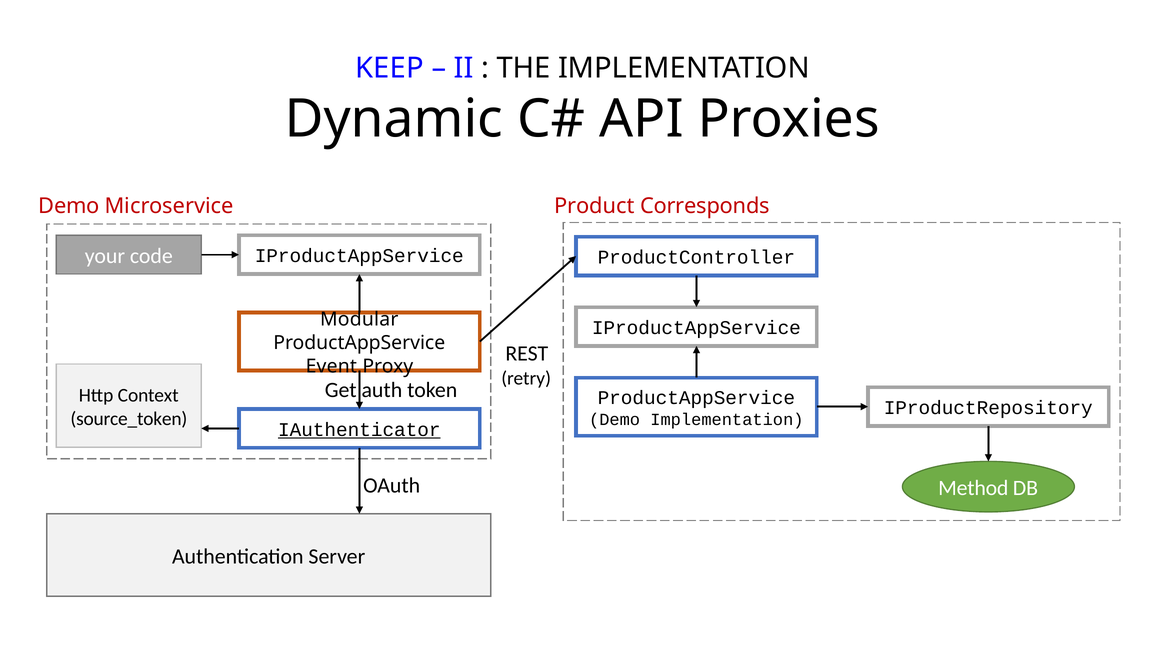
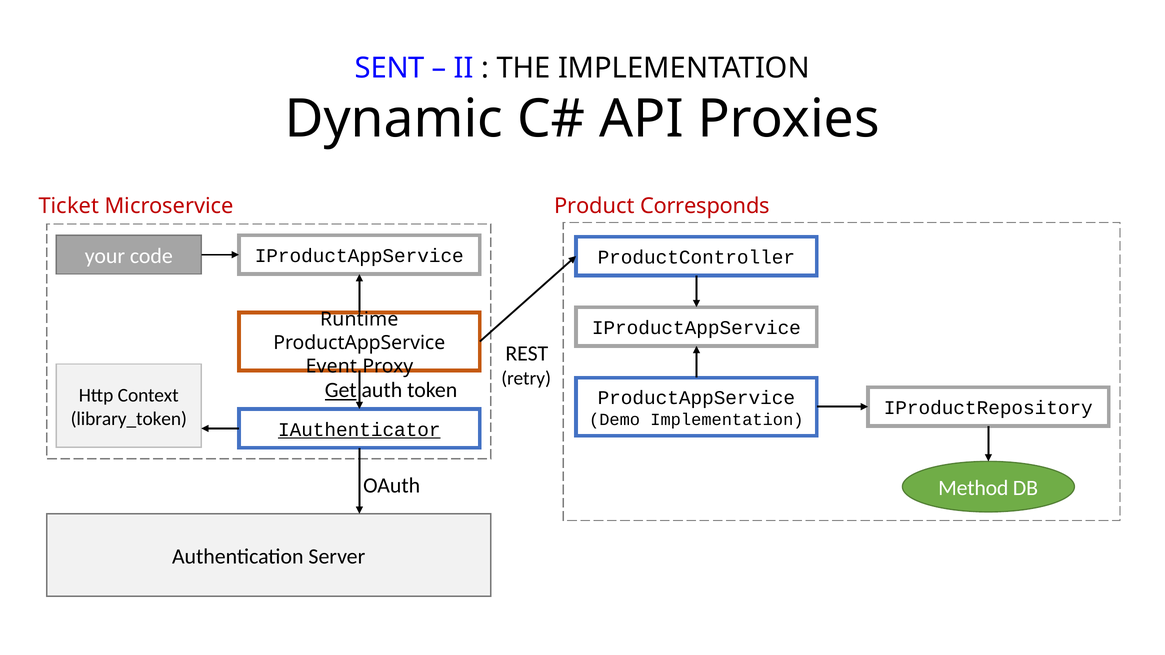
KEEP: KEEP -> SENT
Demo at (69, 206): Demo -> Ticket
Modular: Modular -> Runtime
Get underline: none -> present
source_token: source_token -> library_token
